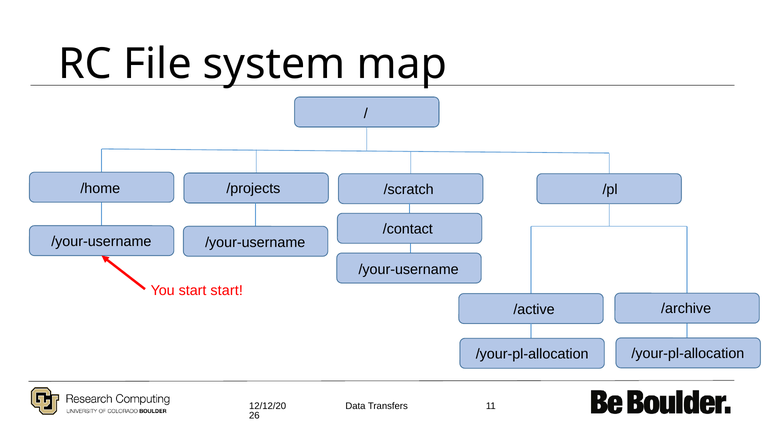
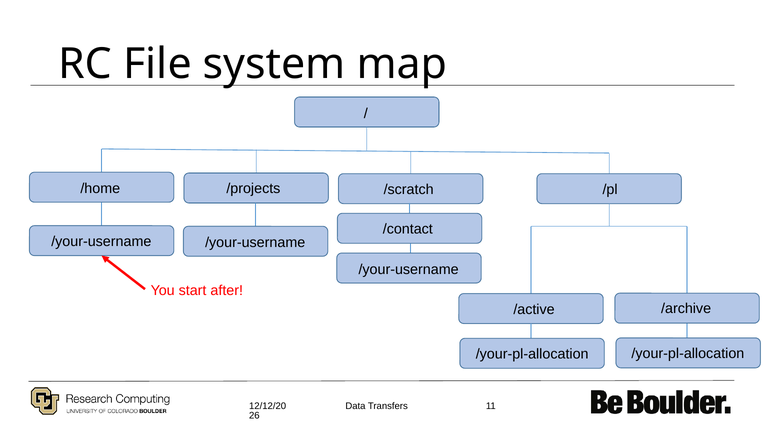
start start: start -> after
